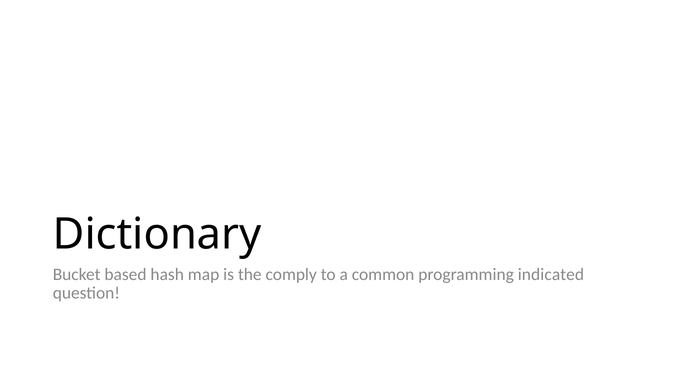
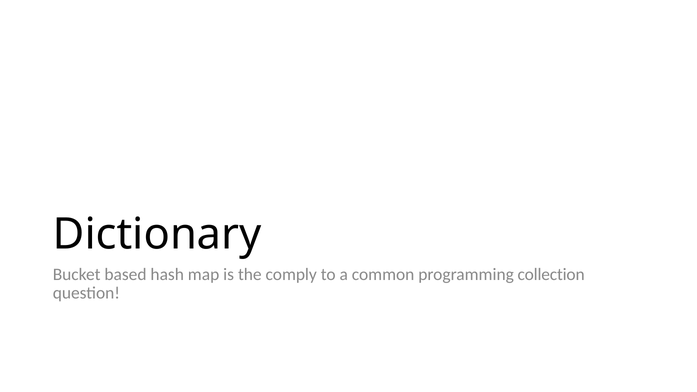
indicated: indicated -> collection
